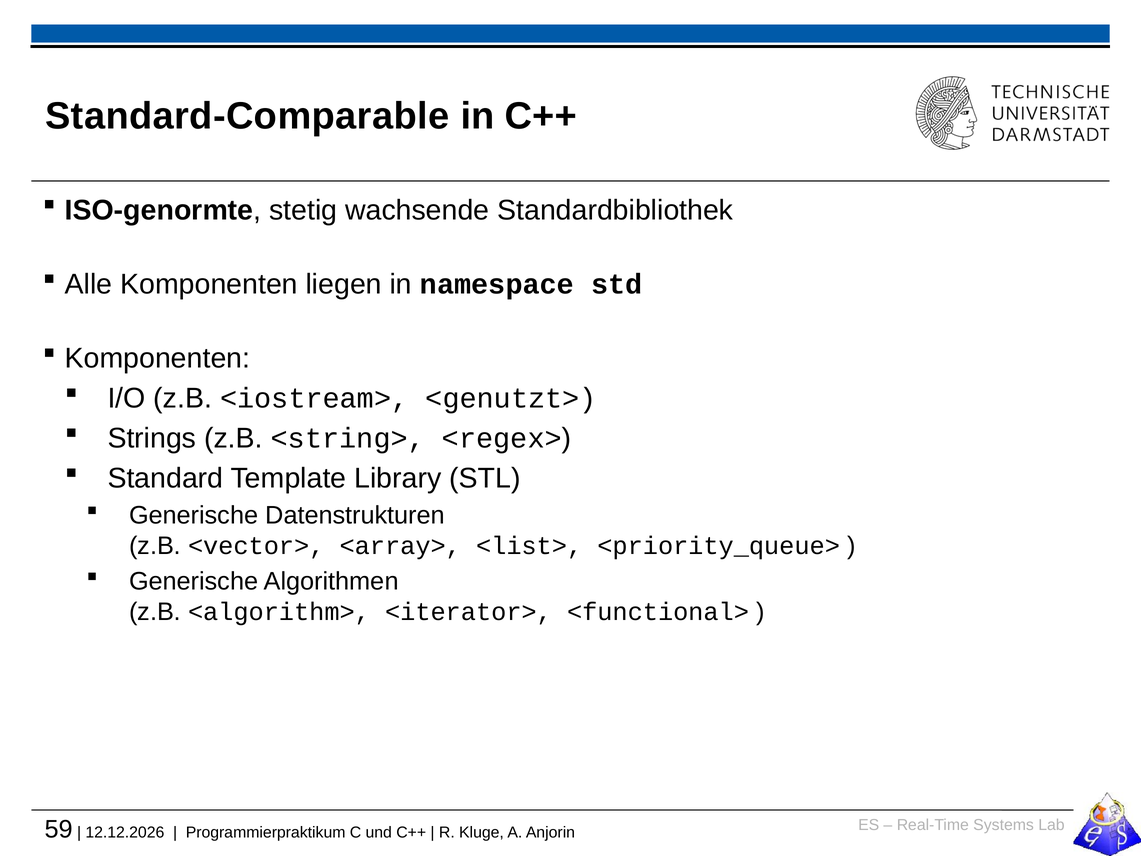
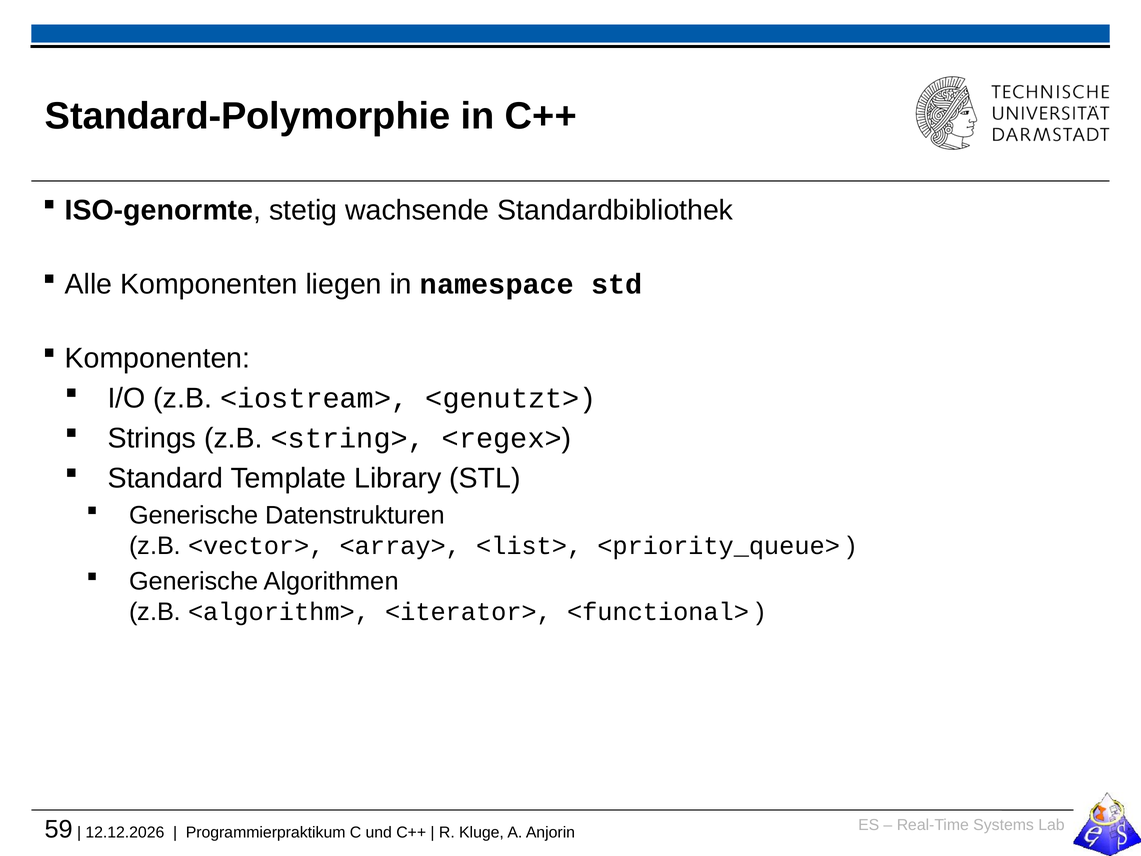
Standard-Comparable: Standard-Comparable -> Standard-Polymorphie
